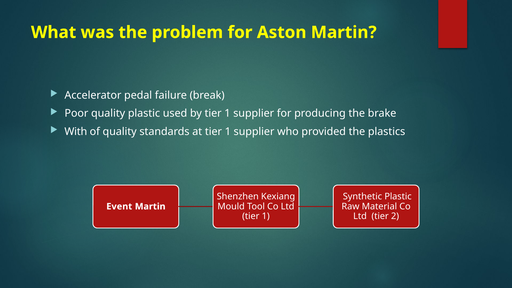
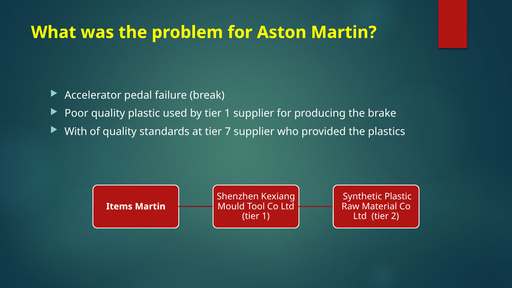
at tier 1: 1 -> 7
Event: Event -> Items
